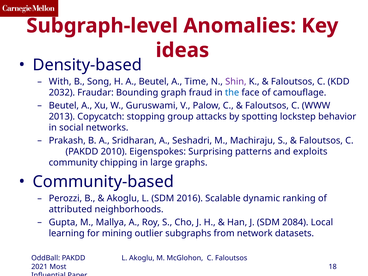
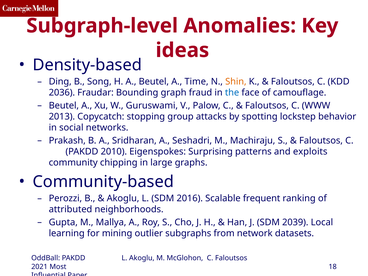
With: With -> Ding
Shin colour: purple -> orange
2032: 2032 -> 2036
dynamic: dynamic -> frequent
2084: 2084 -> 2039
